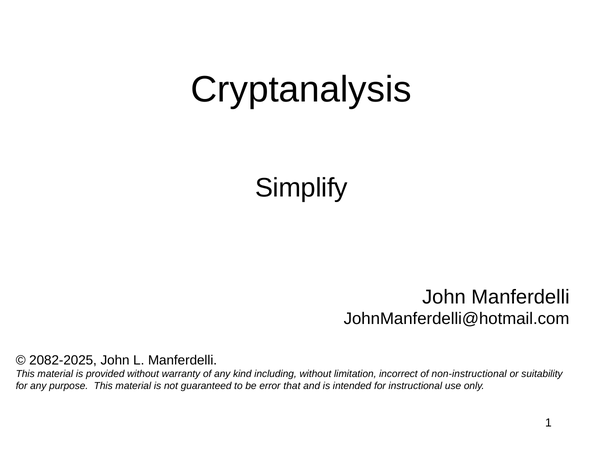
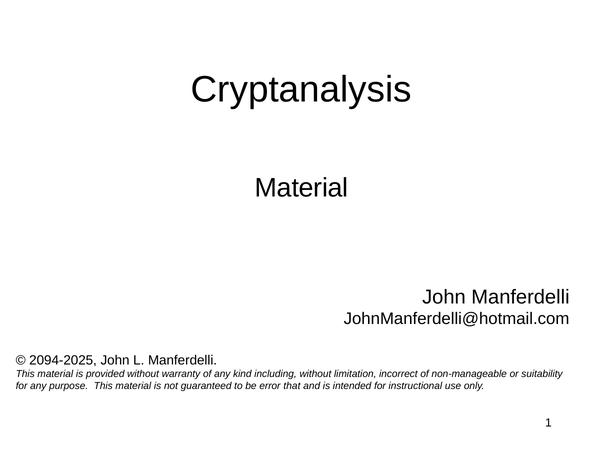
Simplify at (302, 188): Simplify -> Material
2082-2025: 2082-2025 -> 2094-2025
non-instructional: non-instructional -> non-manageable
